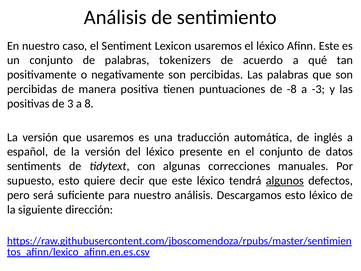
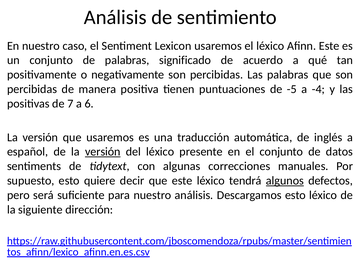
tokenizers: tokenizers -> significado
-8: -8 -> -5
-3: -3 -> -4
3: 3 -> 7
8: 8 -> 6
versión at (103, 152) underline: none -> present
